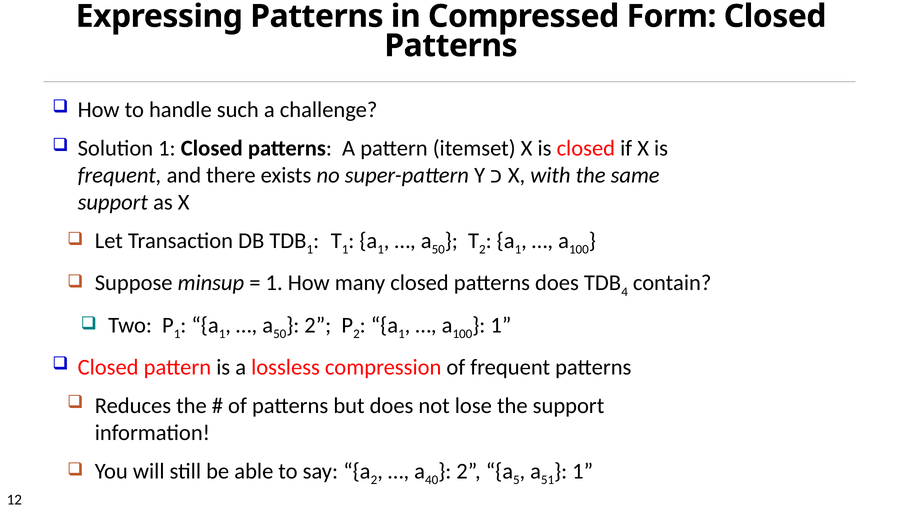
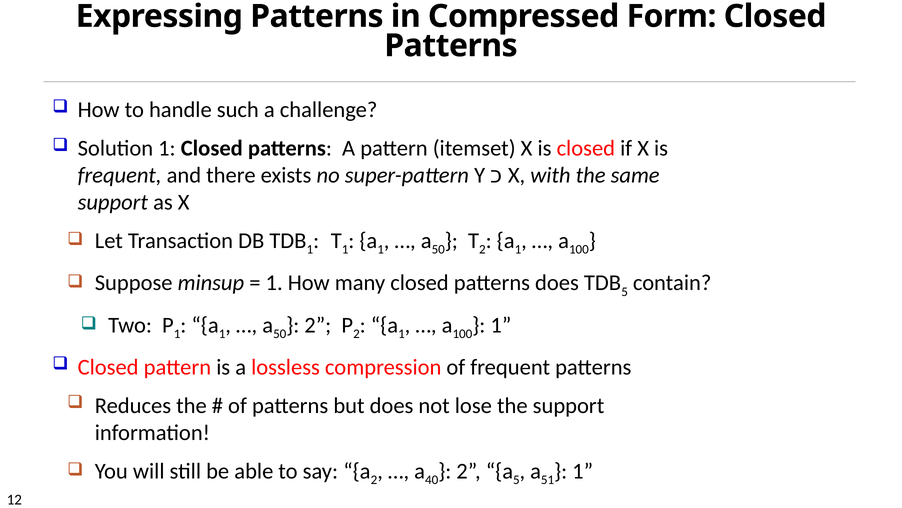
4 at (625, 291): 4 -> 5
